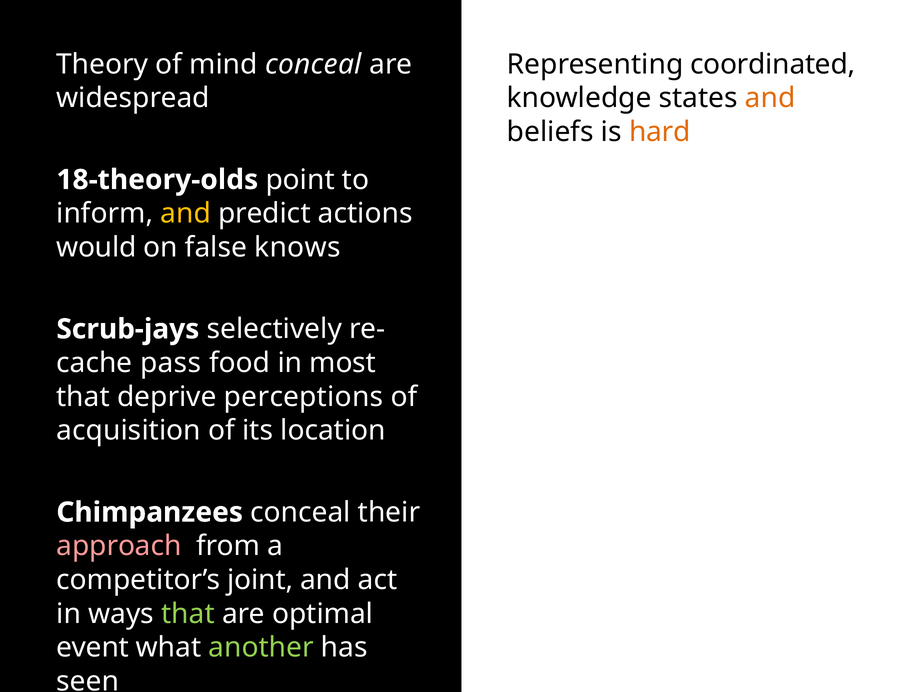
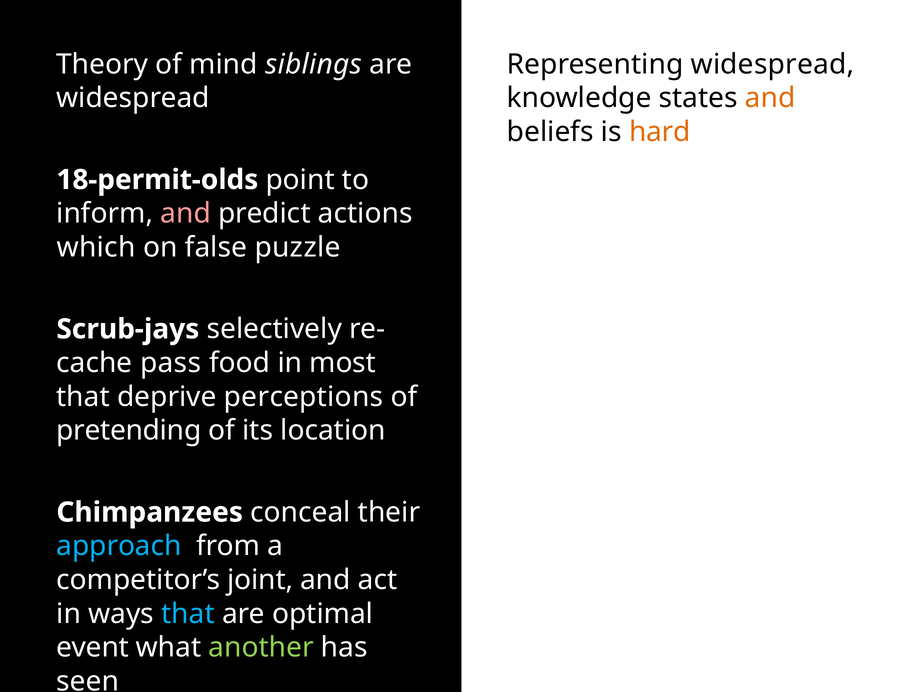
mind conceal: conceal -> siblings
Representing coordinated: coordinated -> widespread
18-theory-olds: 18-theory-olds -> 18-permit-olds
and at (186, 214) colour: yellow -> pink
would: would -> which
knows: knows -> puzzle
acquisition: acquisition -> pretending
approach colour: pink -> light blue
that at (188, 614) colour: light green -> light blue
